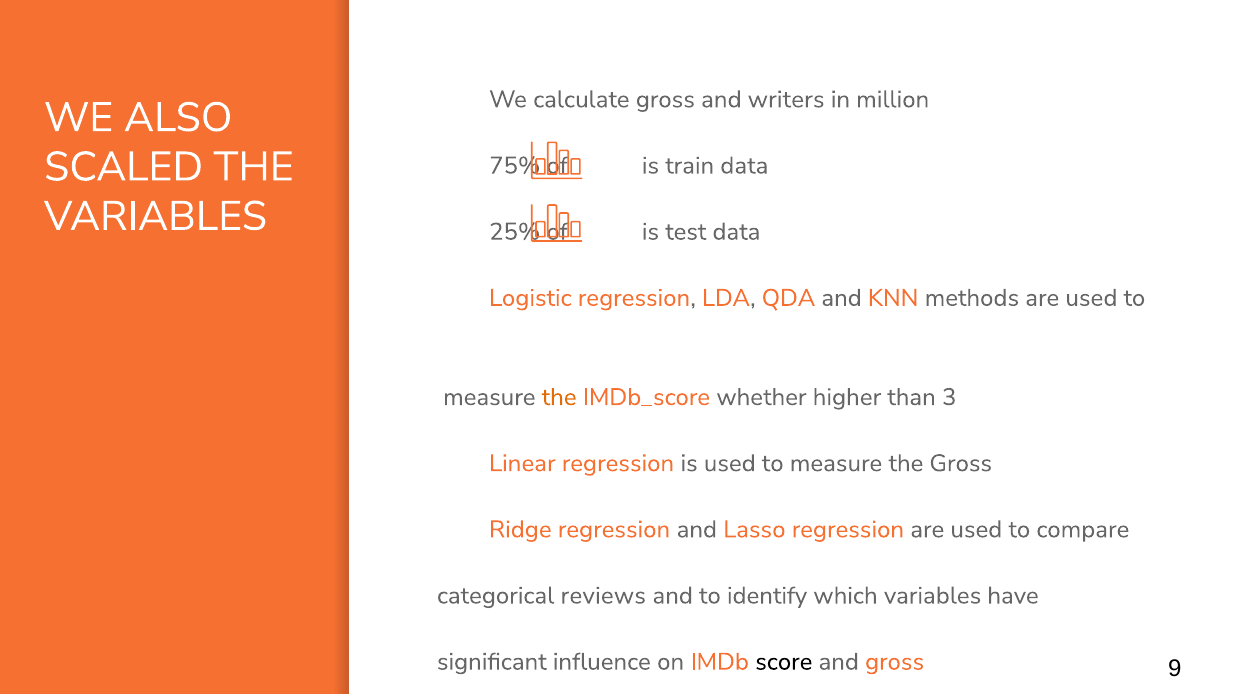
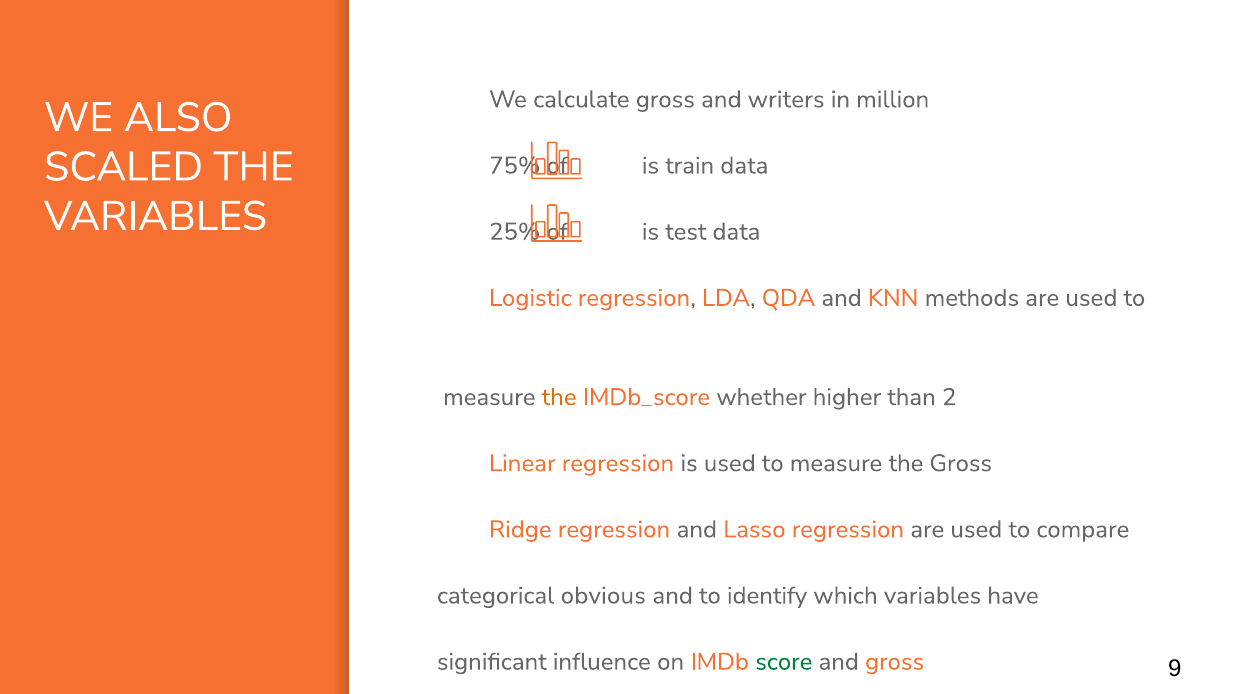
3: 3 -> 2
reviews: reviews -> obvious
score colour: black -> green
